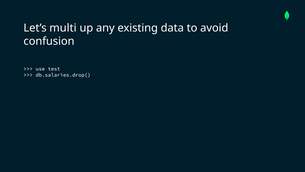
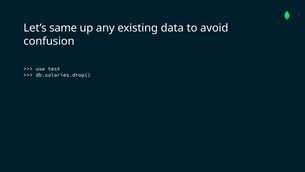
multi: multi -> same
